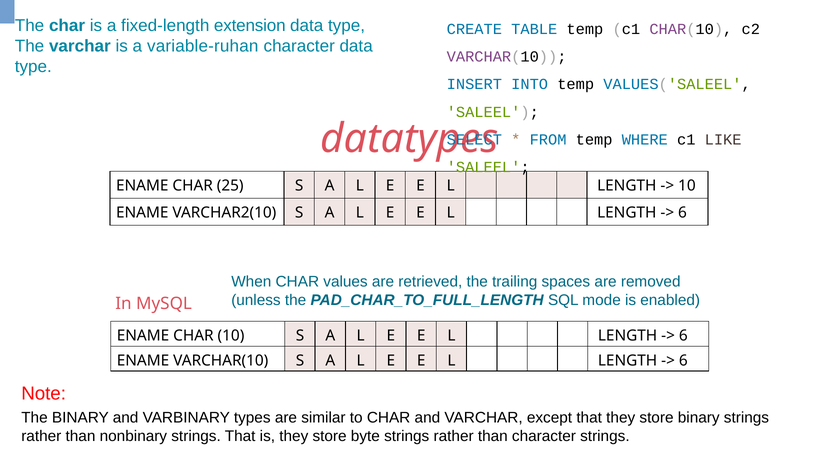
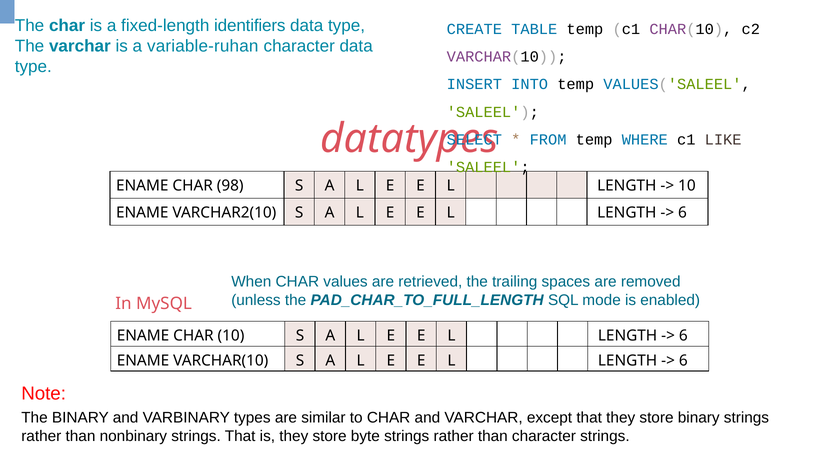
extension: extension -> identifiers
25: 25 -> 98
